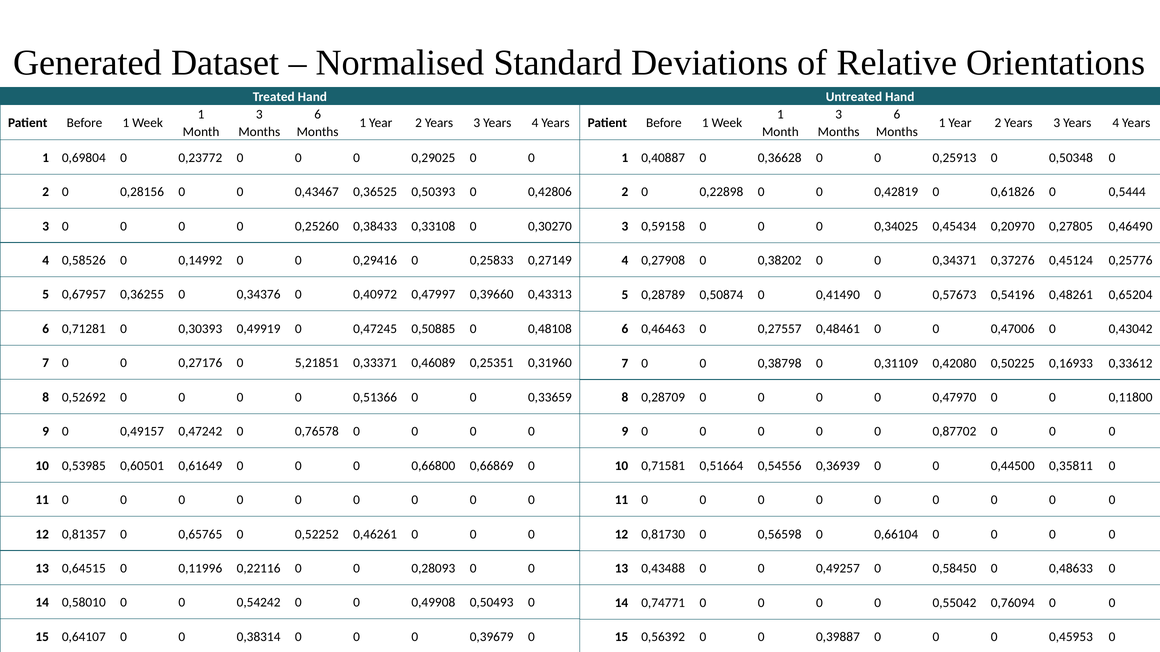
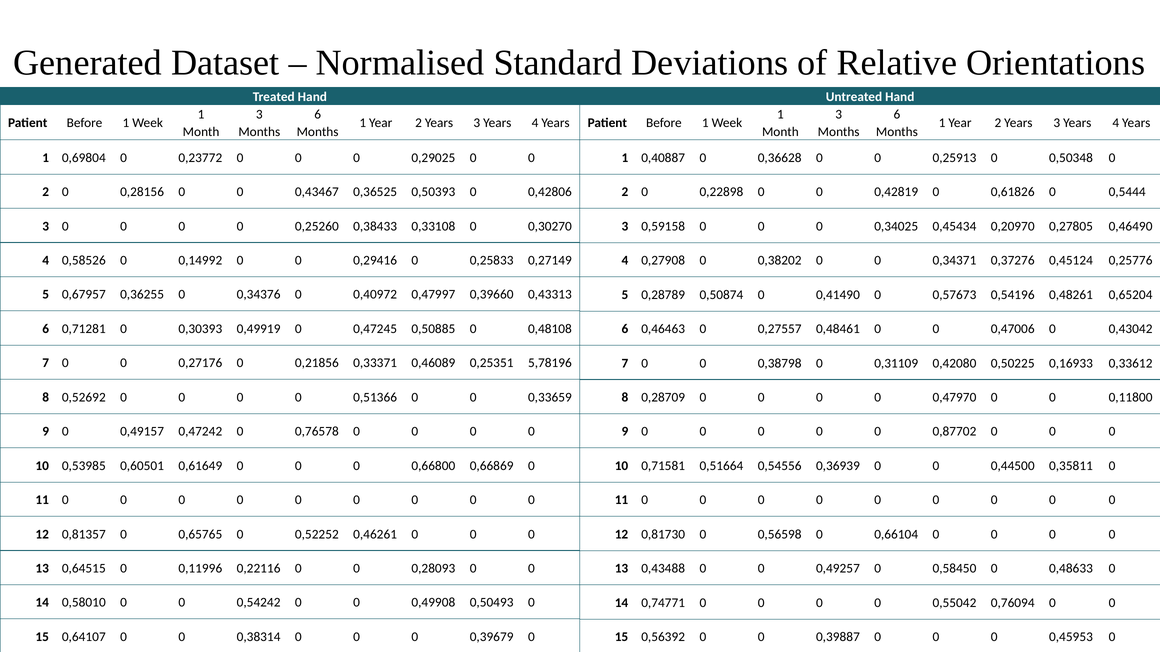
5,21851: 5,21851 -> 0,21856
0,31960: 0,31960 -> 5,78196
